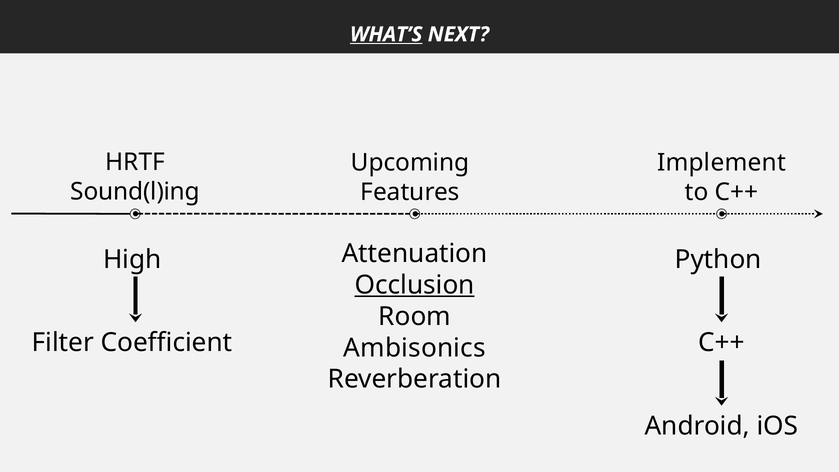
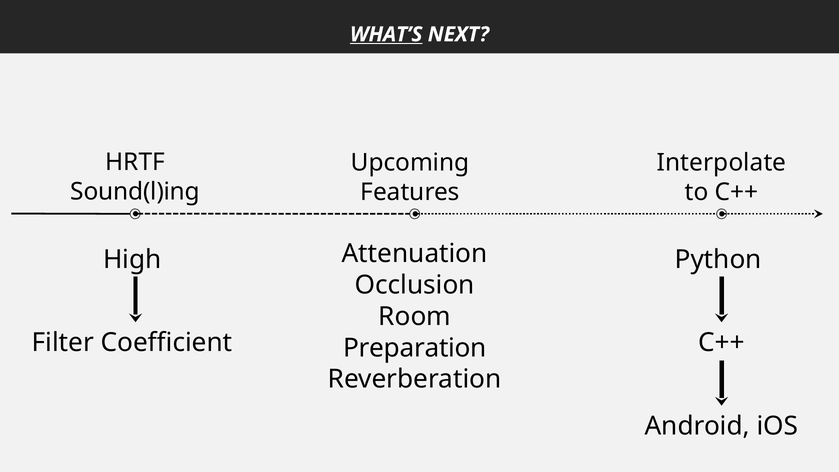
Implement: Implement -> Interpolate
Occlusion underline: present -> none
Ambisonics: Ambisonics -> Preparation
